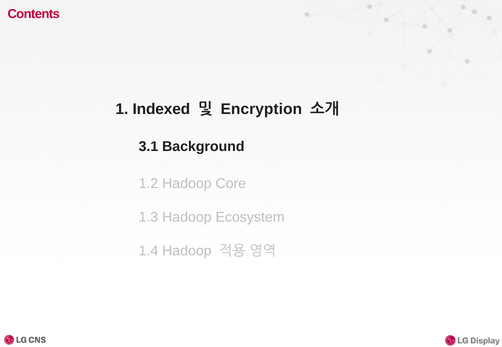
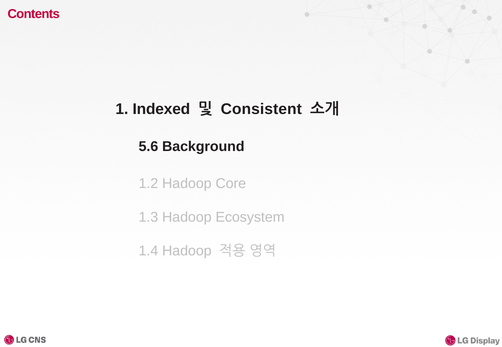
Encryption: Encryption -> Consistent
3.1: 3.1 -> 5.6
